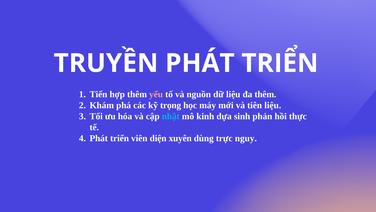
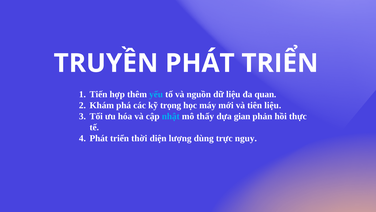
yếu colour: pink -> light blue
đa thêm: thêm -> quan
kinh: kinh -> thấy
sinh: sinh -> gian
viên: viên -> thời
xuyên: xuyên -> lượng
